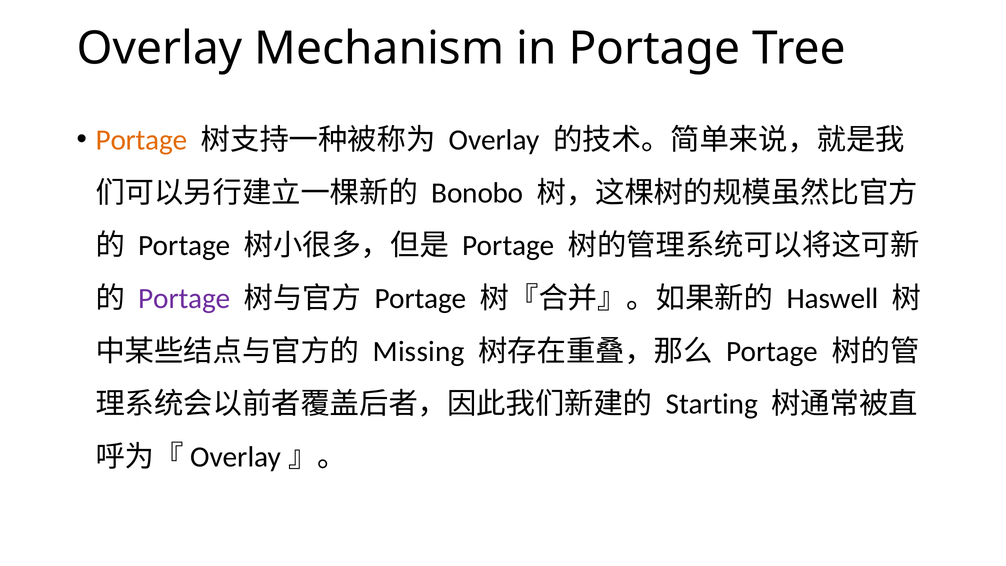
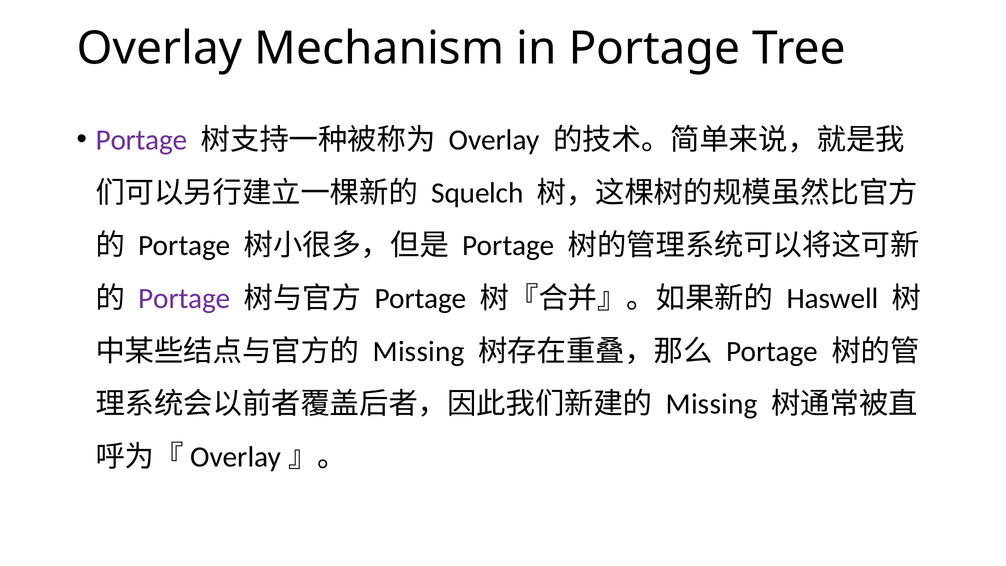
Portage at (142, 140) colour: orange -> purple
Bonobo: Bonobo -> Squelch
Starting at (712, 404): Starting -> Missing
